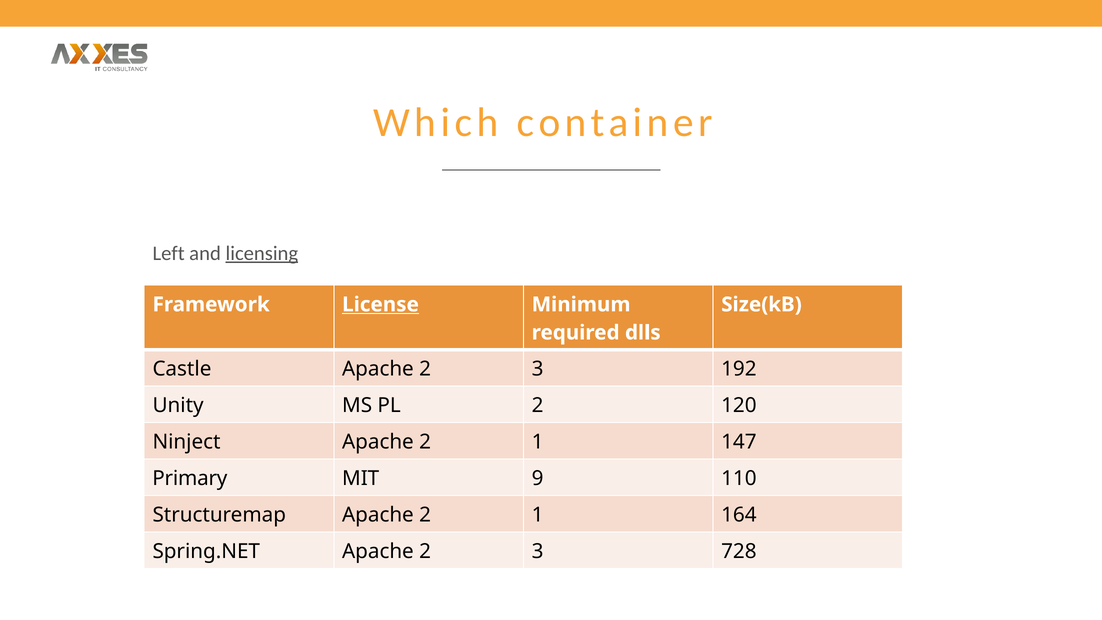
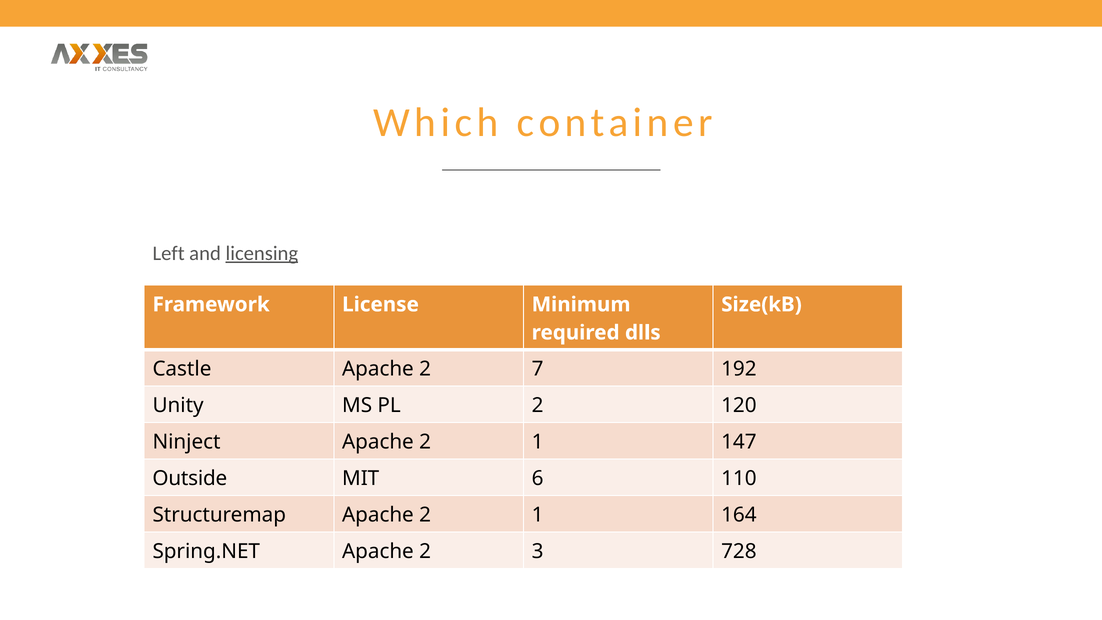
License underline: present -> none
Castle Apache 2 3: 3 -> 7
Primary: Primary -> Outside
9: 9 -> 6
